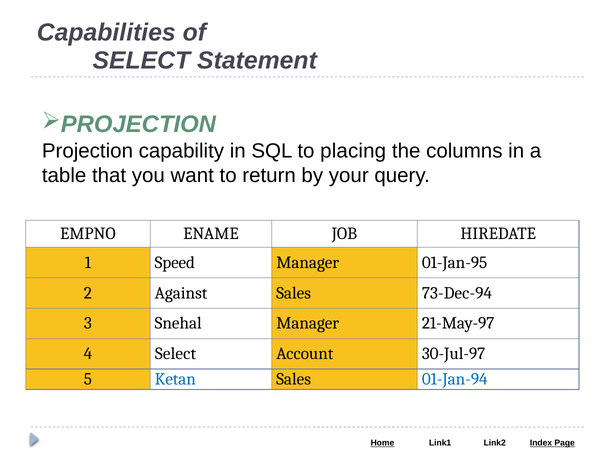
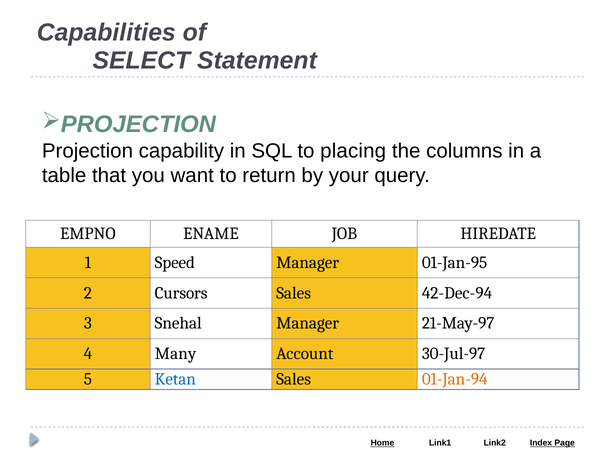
Against: Against -> Cursors
73-Dec-94: 73-Dec-94 -> 42-Dec-94
4 Select: Select -> Many
01-Jan-94 colour: blue -> orange
